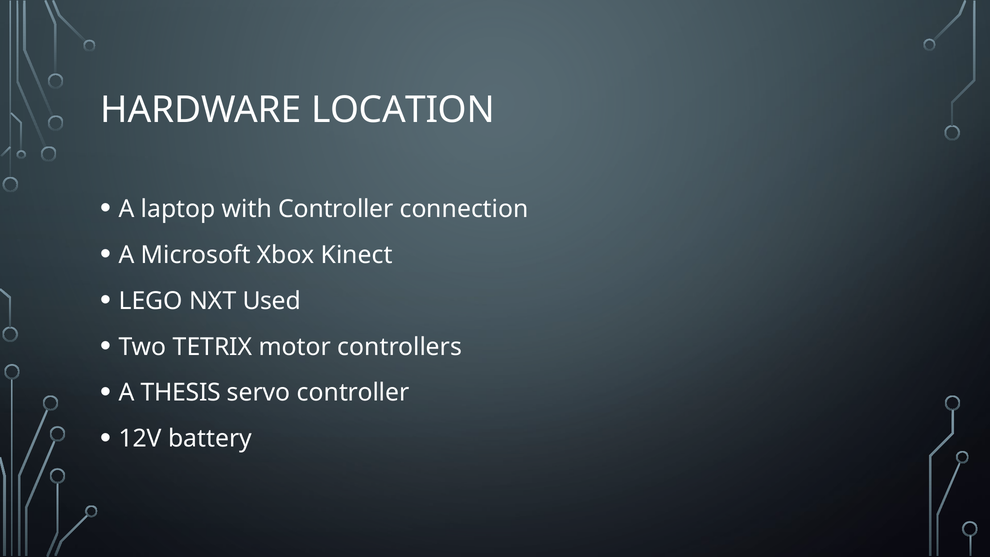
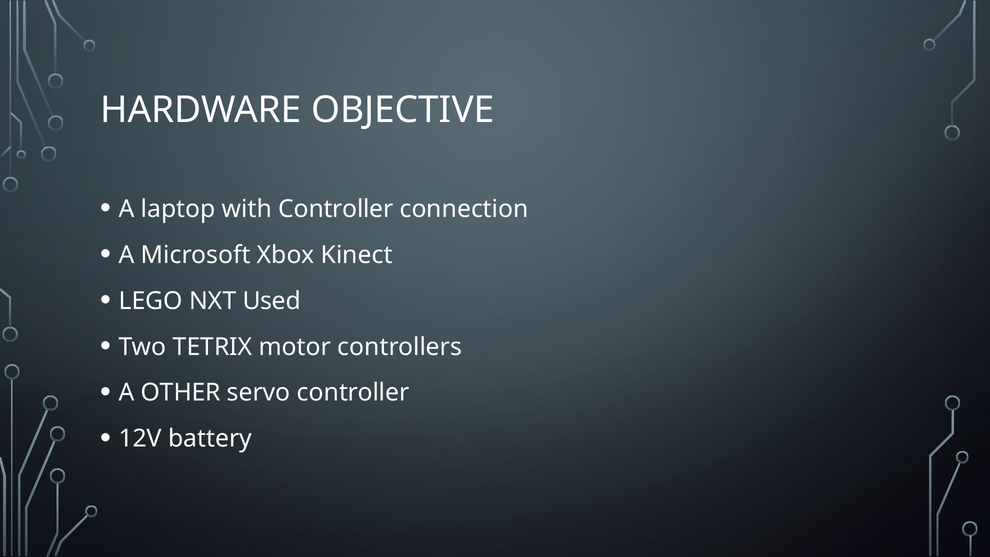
LOCATION: LOCATION -> OBJECTIVE
THESIS: THESIS -> OTHER
